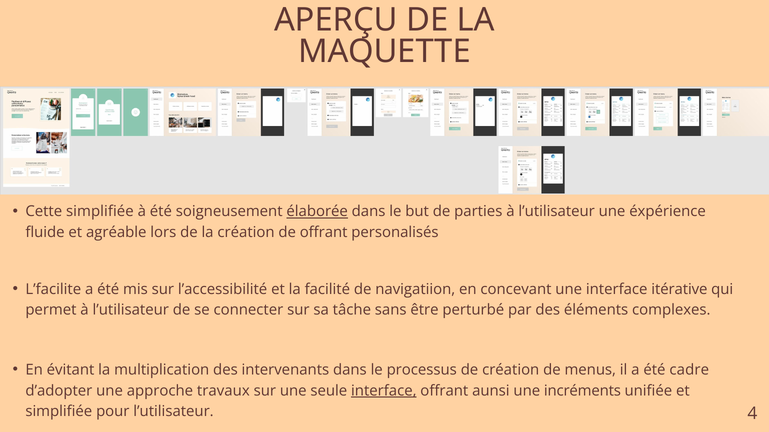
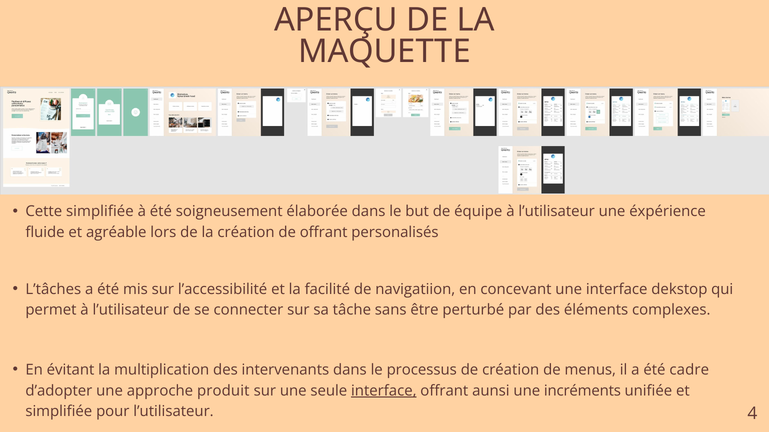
élaborée underline: present -> none
parties: parties -> équipe
L’facilite: L’facilite -> L’tâches
itérative: itérative -> dekstop
travaux: travaux -> produit
